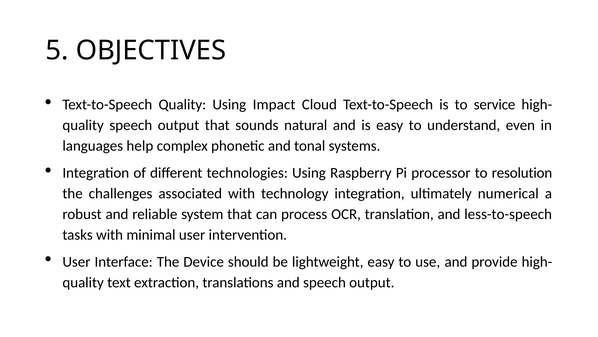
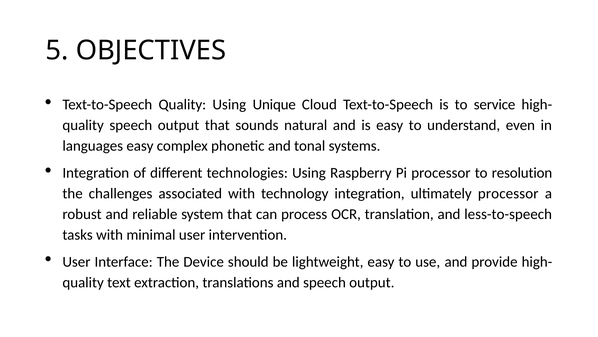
Impact: Impact -> Unique
languages help: help -> easy
ultimately numerical: numerical -> processor
